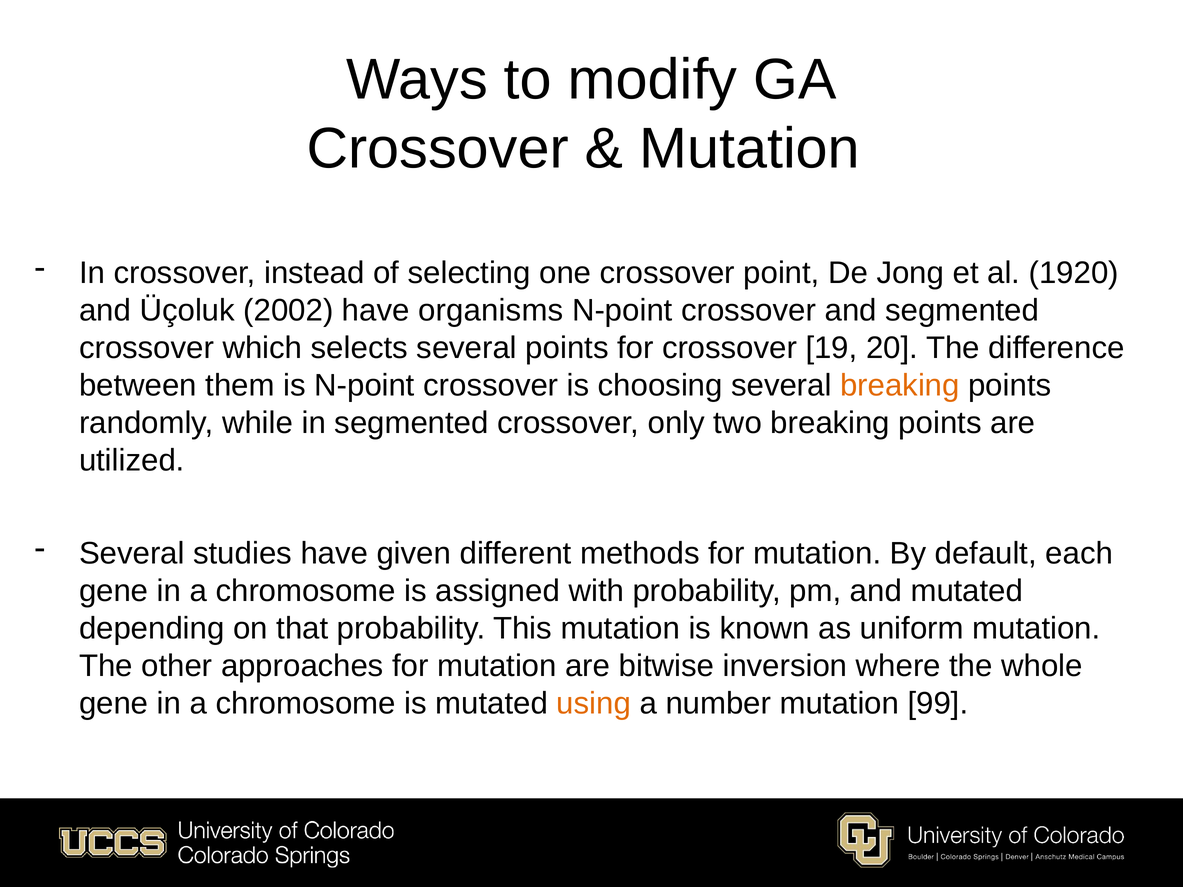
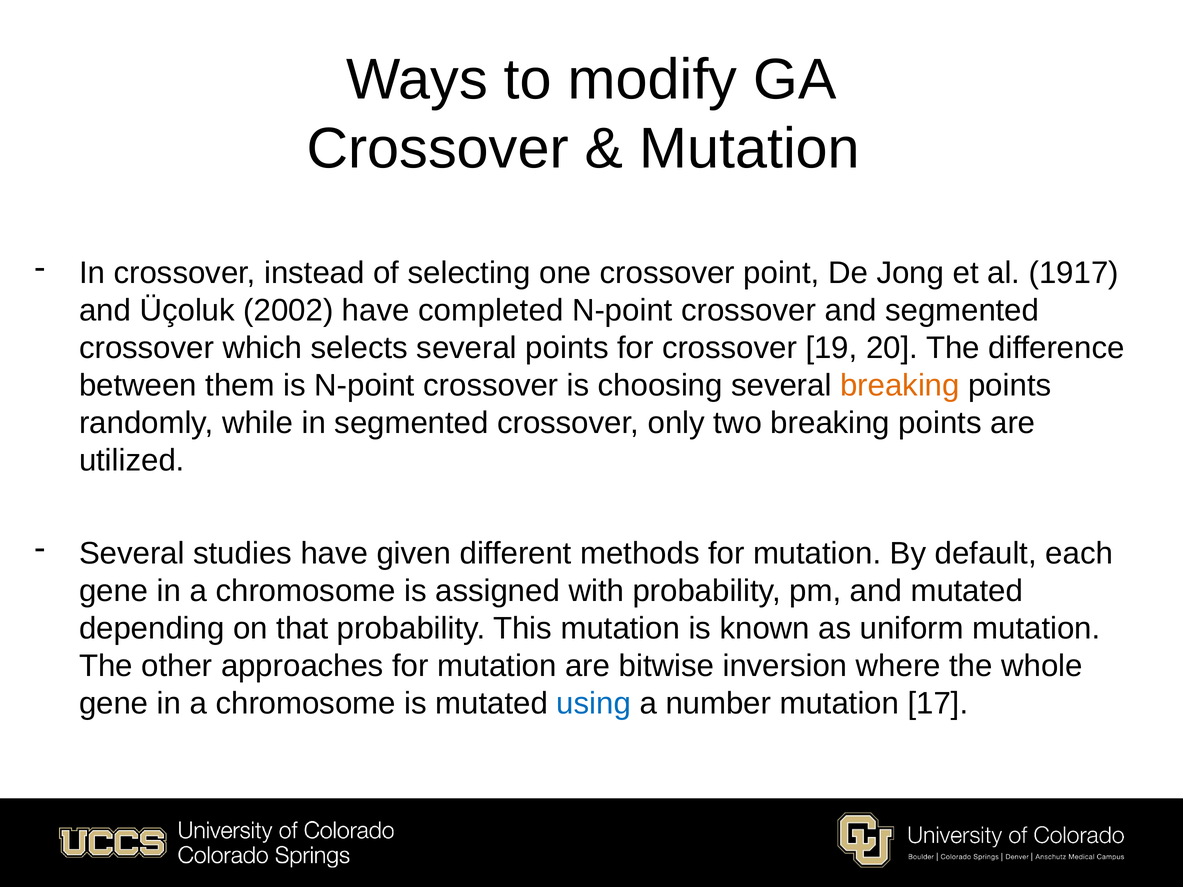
1920: 1920 -> 1917
organisms: organisms -> completed
using colour: orange -> blue
99: 99 -> 17
